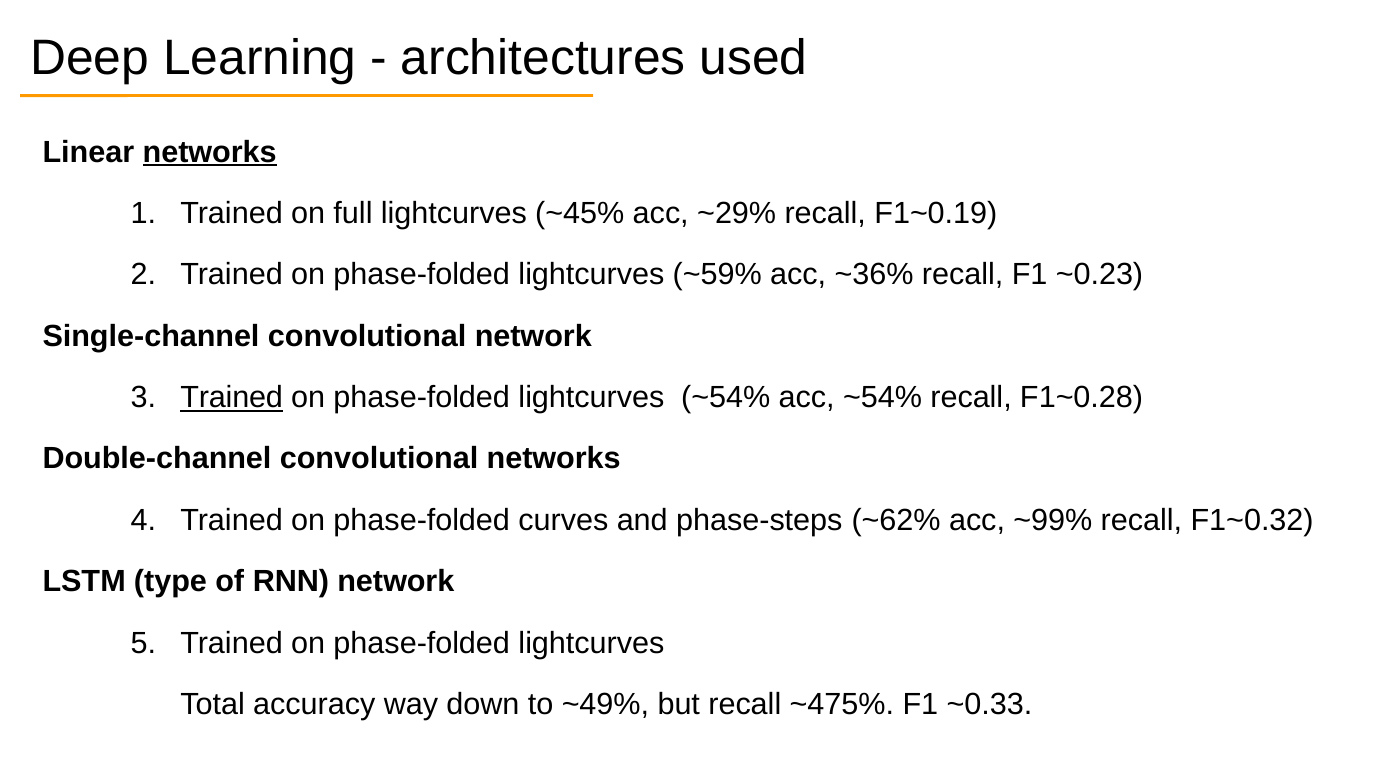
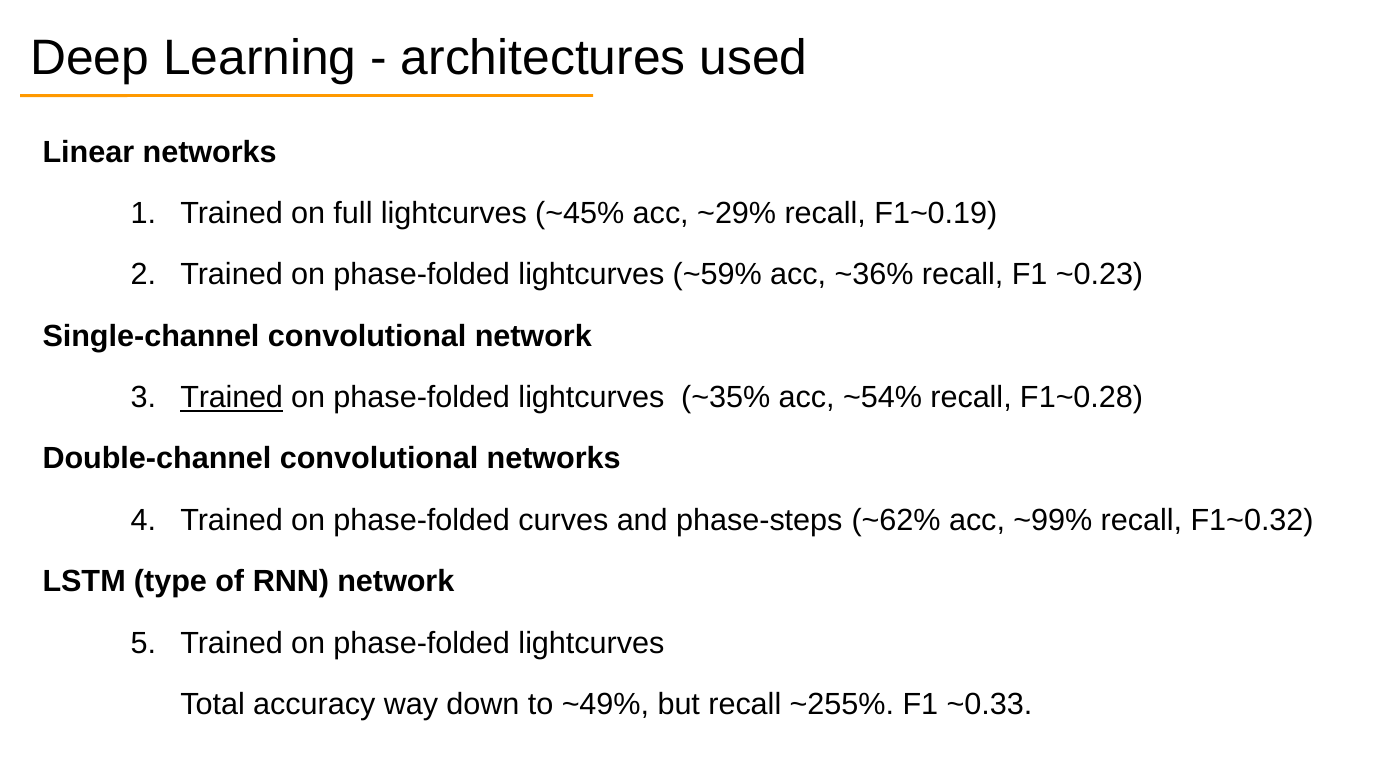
networks at (210, 152) underline: present -> none
lightcurves ~54%: ~54% -> ~35%
~475%: ~475% -> ~255%
